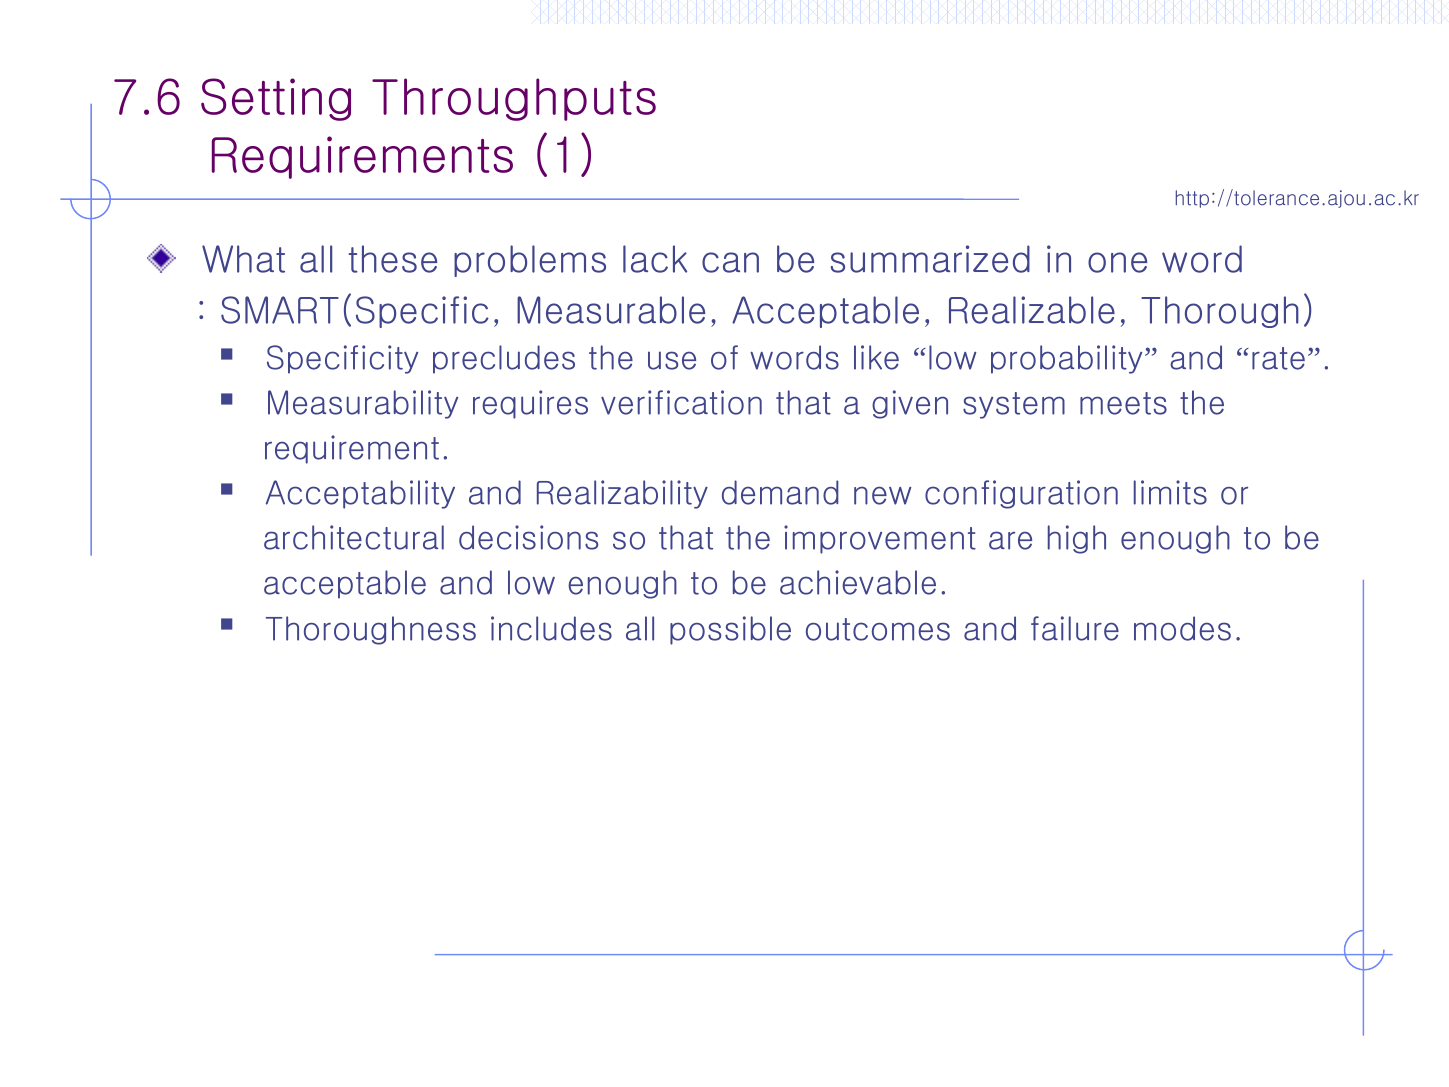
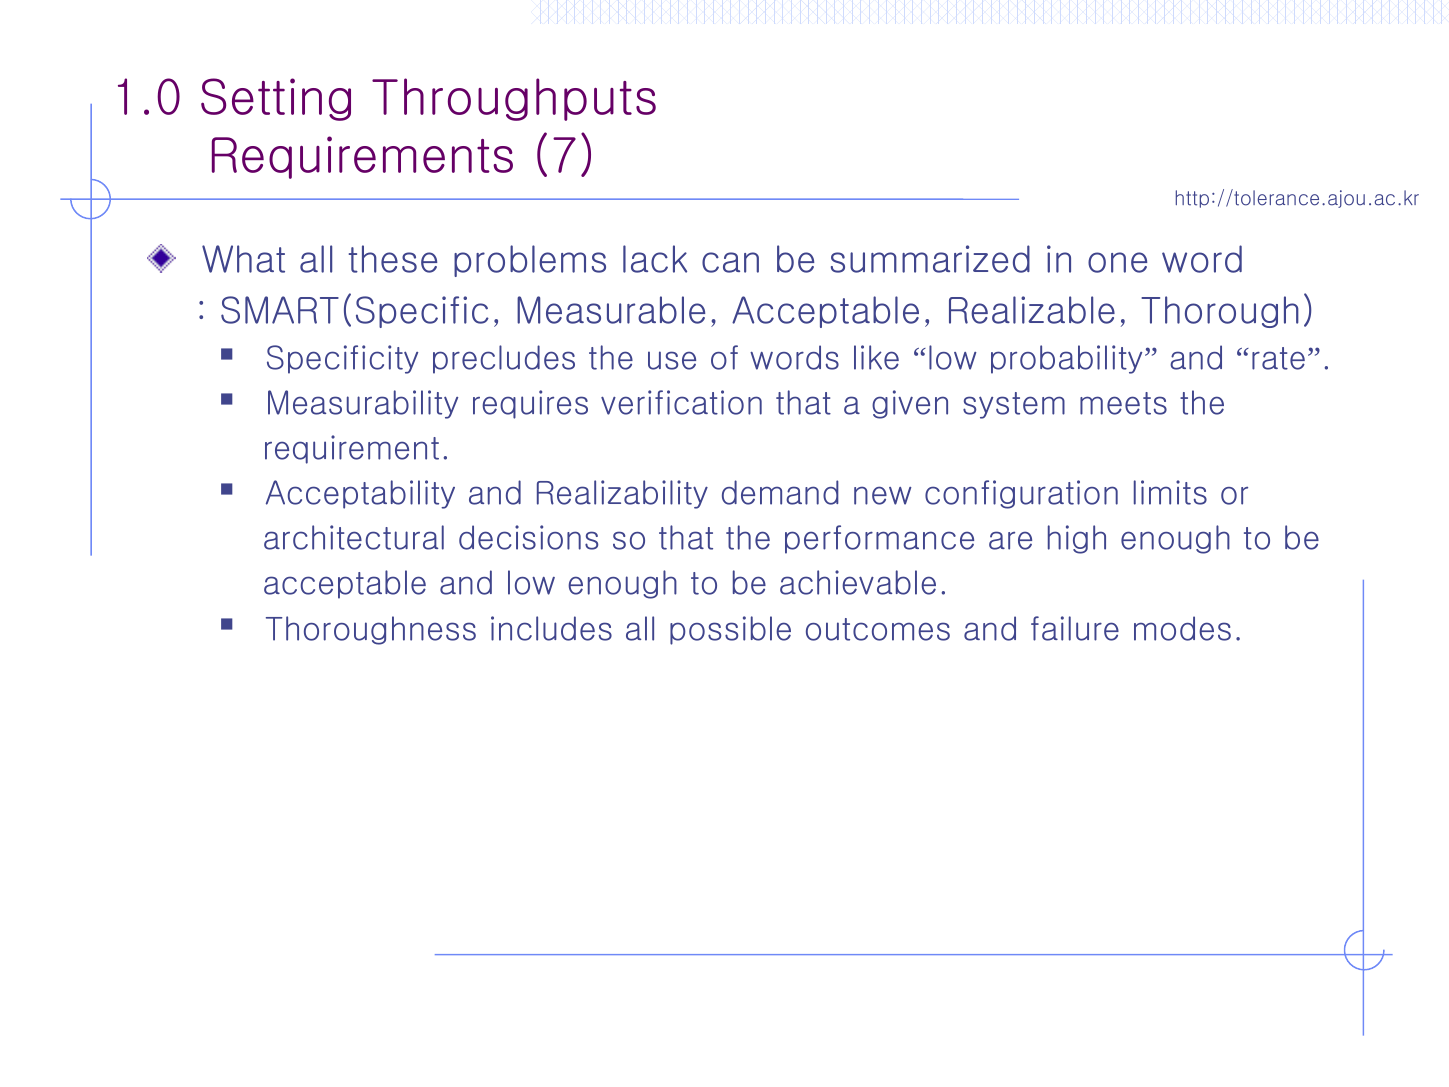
7.6: 7.6 -> 1.0
1: 1 -> 7
improvement: improvement -> performance
